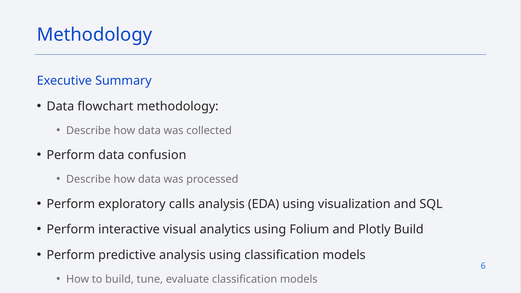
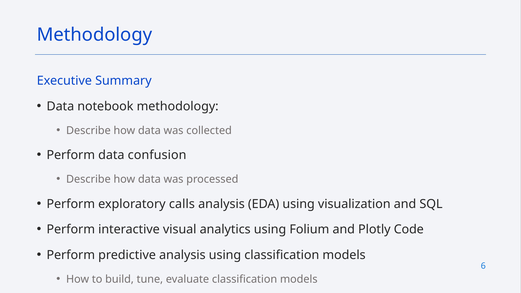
flowchart: flowchart -> notebook
Plotly Build: Build -> Code
